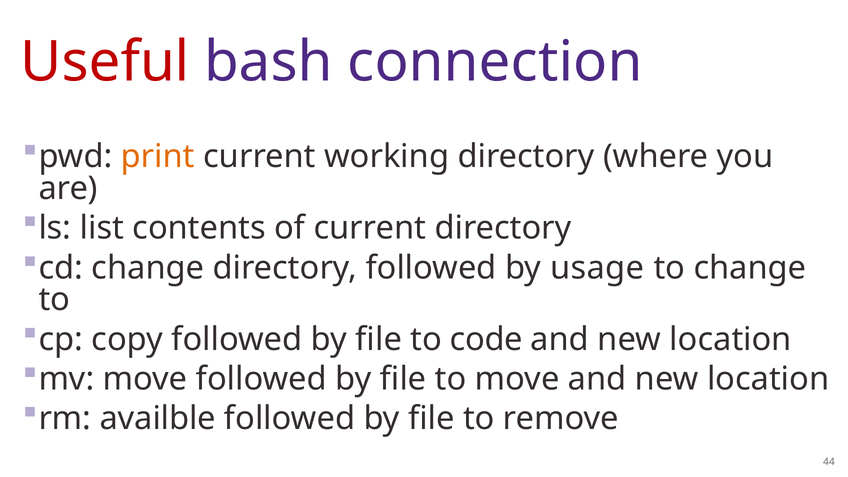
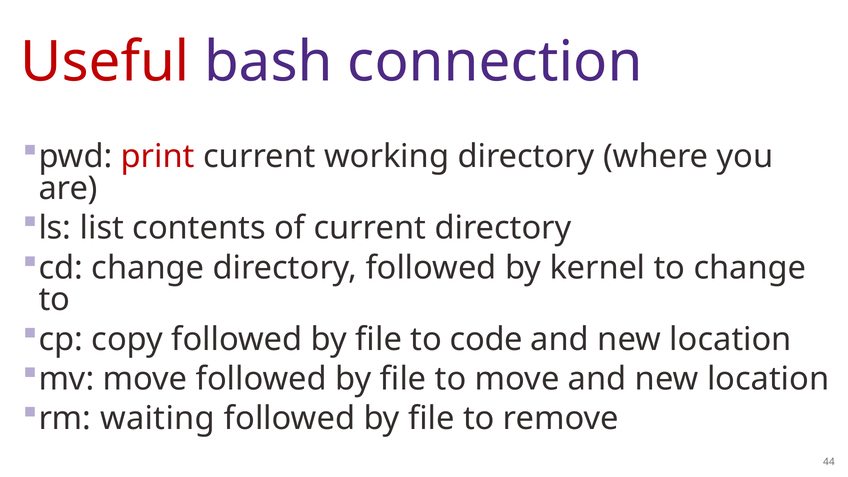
print colour: orange -> red
usage: usage -> kernel
availble: availble -> waiting
